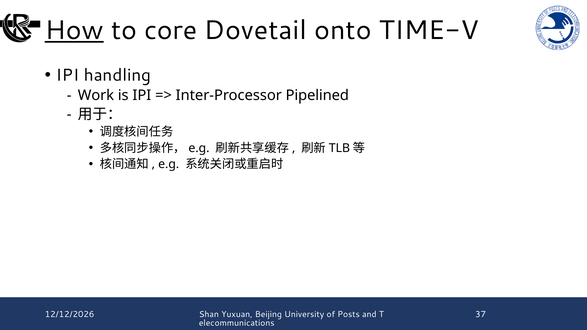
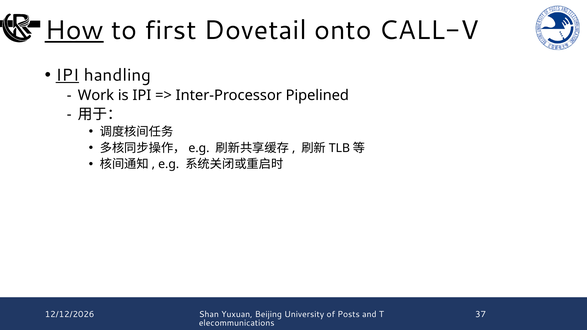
core: core -> first
TIME-V: TIME-V -> CALL-V
IPI at (67, 75) underline: none -> present
